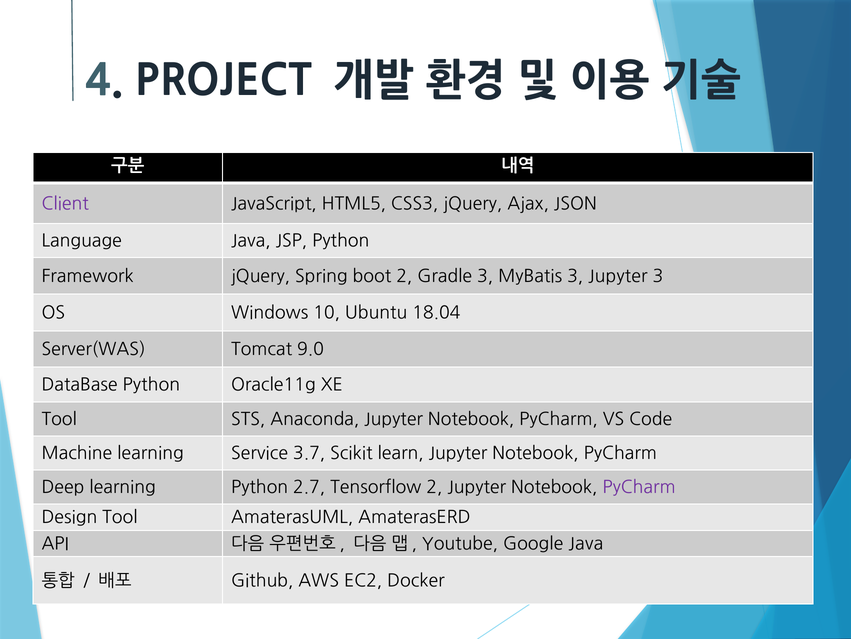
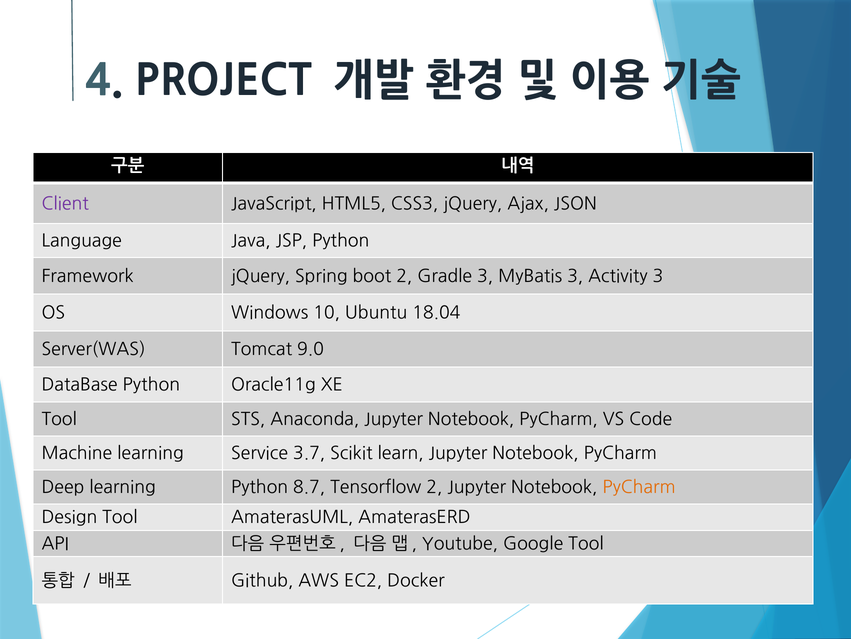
3 Jupyter: Jupyter -> Activity
2.7: 2.7 -> 8.7
PyCharm at (639, 487) colour: purple -> orange
Google Java: Java -> Tool
